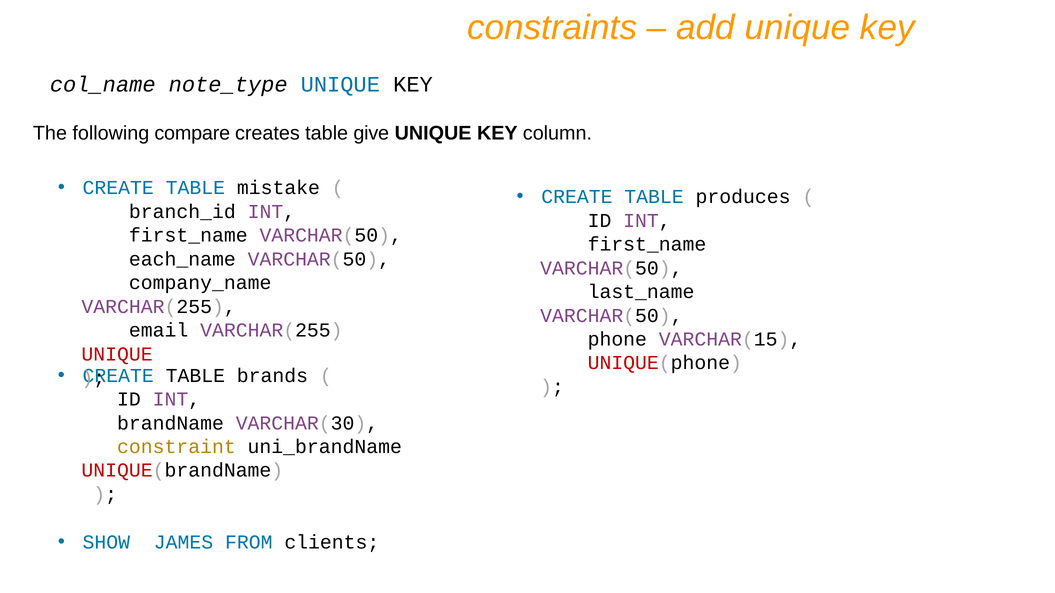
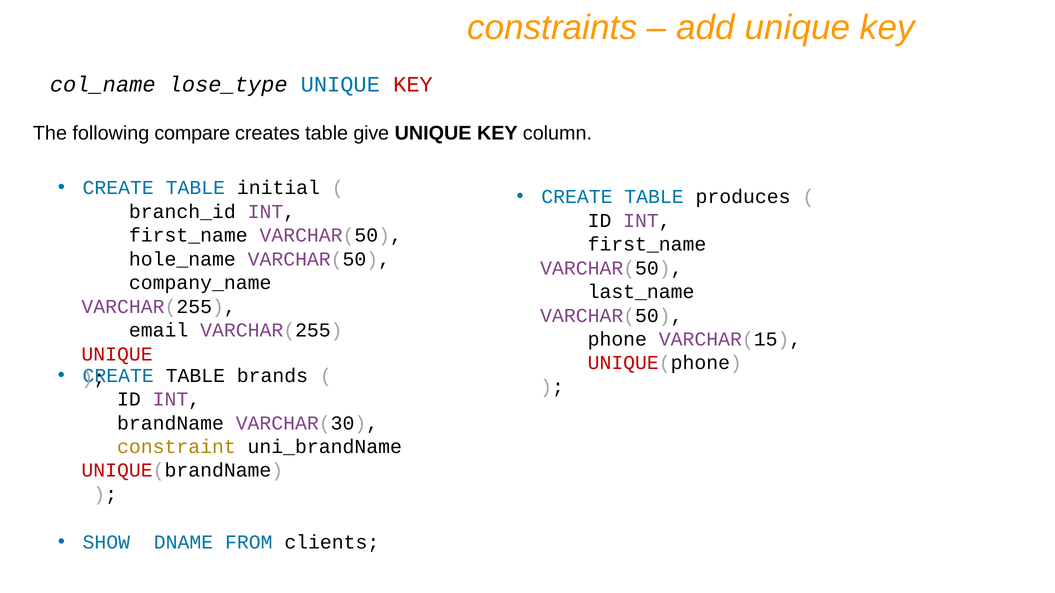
note_type: note_type -> lose_type
KEY at (413, 85) colour: black -> red
mistake: mistake -> initial
each_name: each_name -> hole_name
JAMES: JAMES -> DNAME
